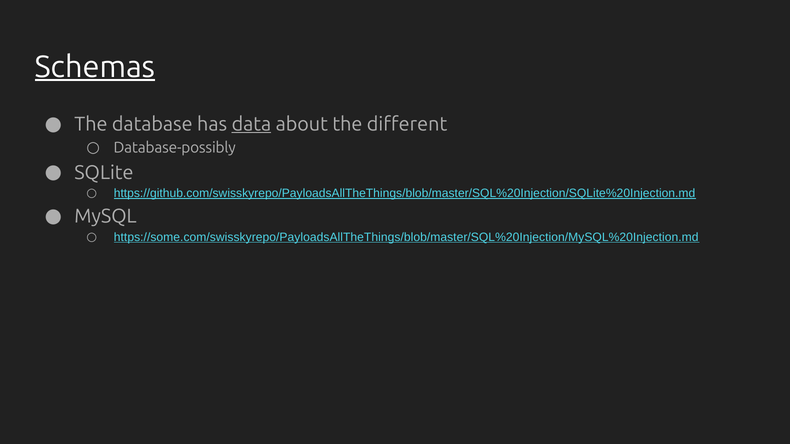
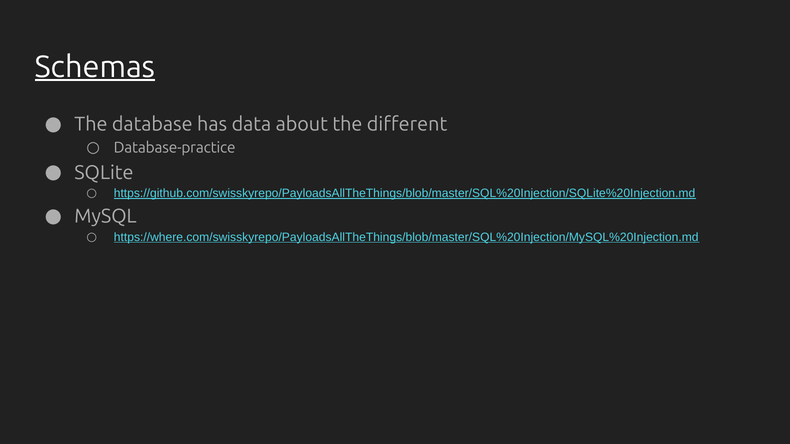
data underline: present -> none
Database-possibly: Database-possibly -> Database-practice
https://some.com/swisskyrepo/PayloadsAllTheThings/blob/master/SQL%20Injection/MySQL%20Injection.md: https://some.com/swisskyrepo/PayloadsAllTheThings/blob/master/SQL%20Injection/MySQL%20Injection.md -> https://where.com/swisskyrepo/PayloadsAllTheThings/blob/master/SQL%20Injection/MySQL%20Injection.md
